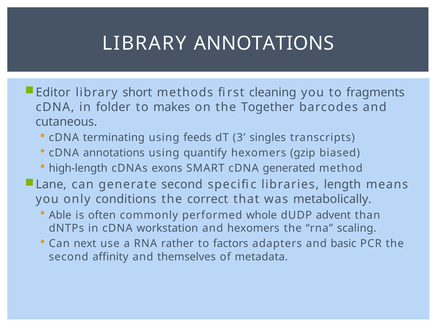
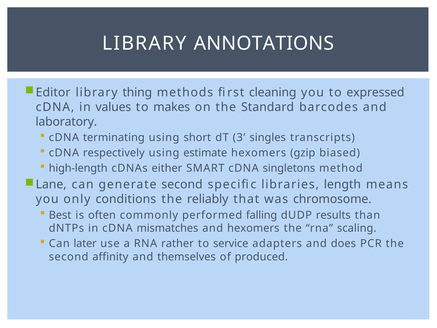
short: short -> thing
fragments: fragments -> expressed
folder: folder -> values
Together: Together -> Standard
cutaneous: cutaneous -> laboratory
feeds: feeds -> short
cDNA annotations: annotations -> respectively
quantify: quantify -> estimate
exons: exons -> either
generated: generated -> singletons
correct: correct -> reliably
metabolically: metabolically -> chromosome
Able: Able -> Best
whole: whole -> falling
advent: advent -> results
workstation: workstation -> mismatches
next: next -> later
factors: factors -> service
basic: basic -> does
metadata: metadata -> produced
